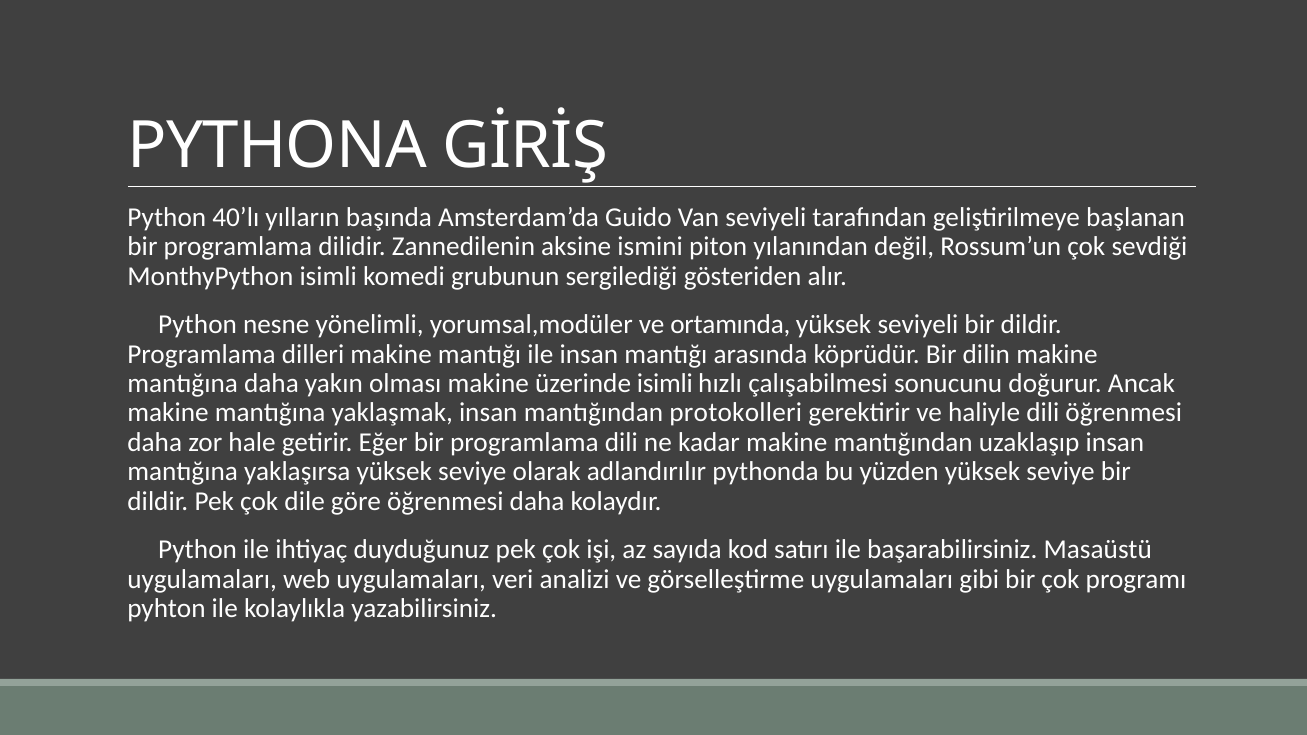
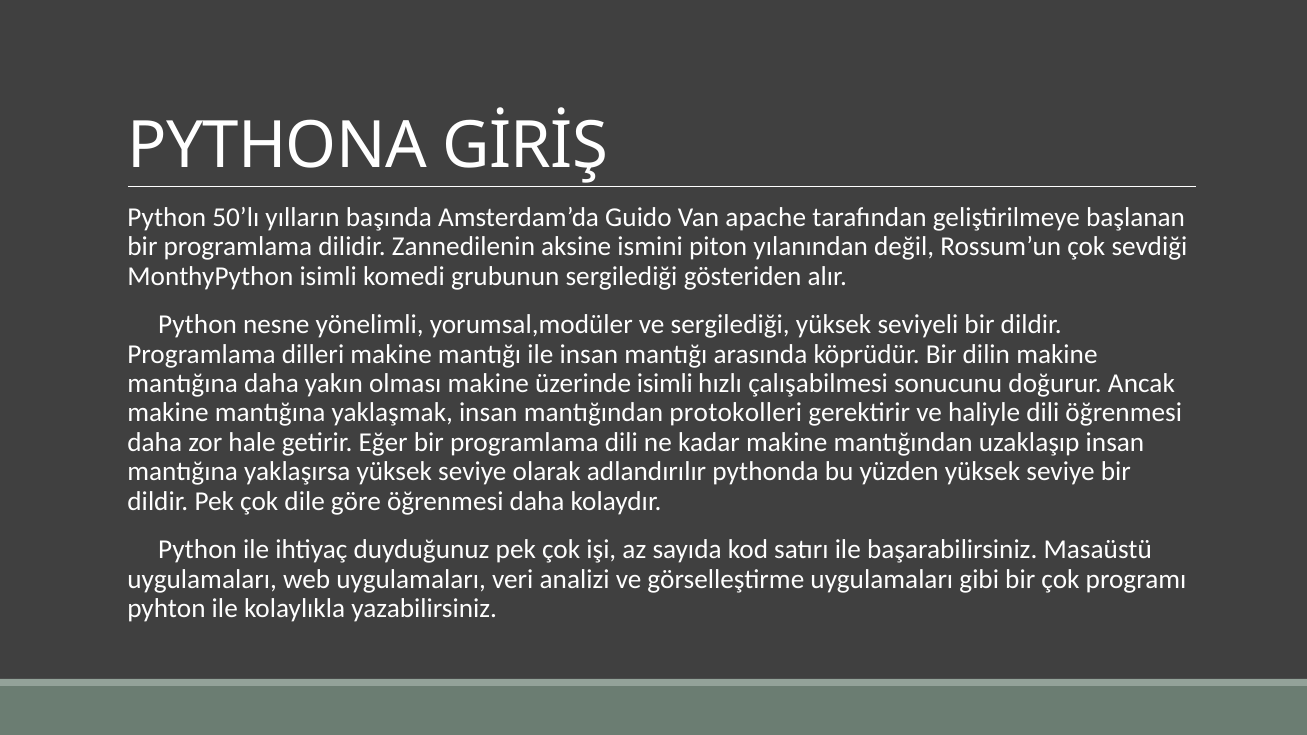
40’lı: 40’lı -> 50’lı
Van seviyeli: seviyeli -> apache
ve ortamında: ortamında -> sergilediği
